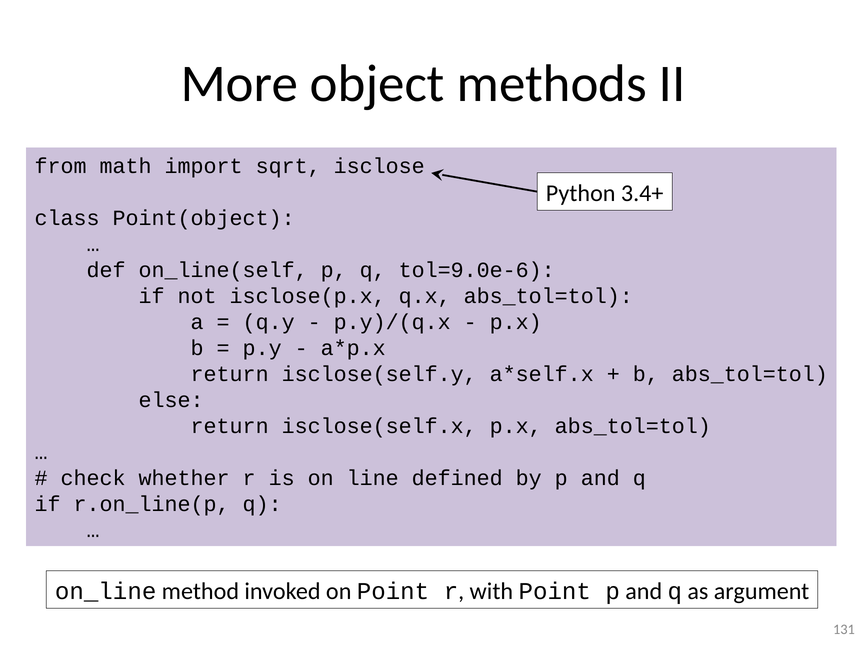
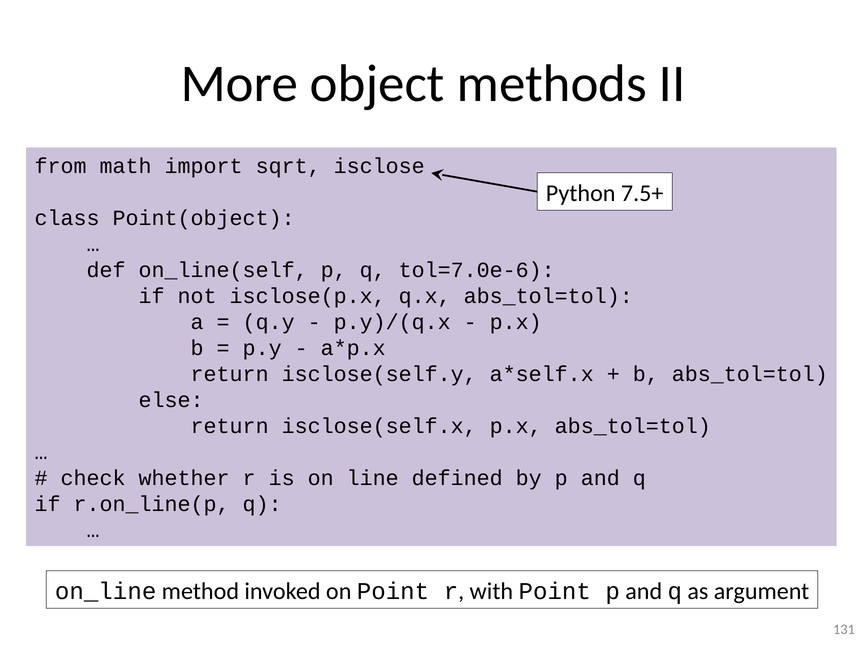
3.4+: 3.4+ -> 7.5+
tol=9.0e-6: tol=9.0e-6 -> tol=7.0e-6
